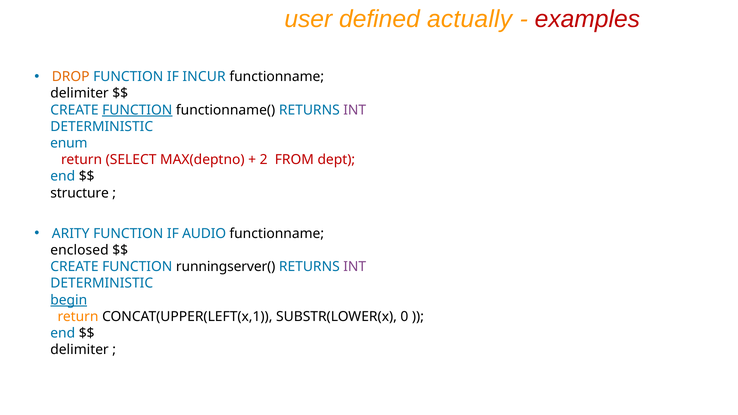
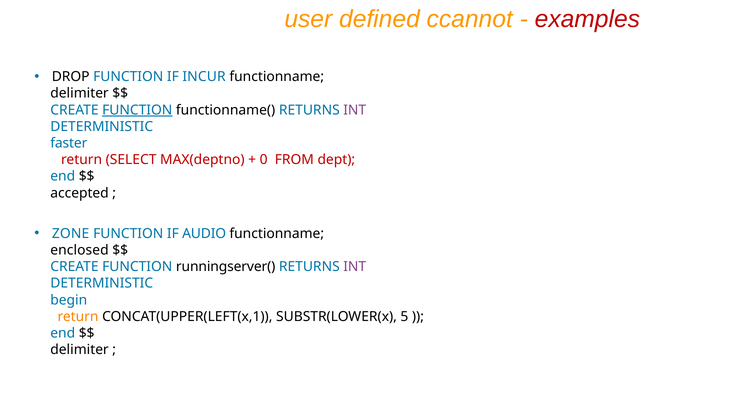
actually: actually -> ccannot
DROP colour: orange -> black
enum: enum -> faster
2: 2 -> 0
structure: structure -> accepted
ARITY: ARITY -> ZONE
begin underline: present -> none
0: 0 -> 5
